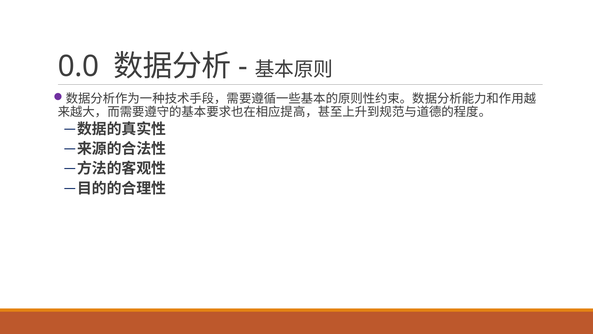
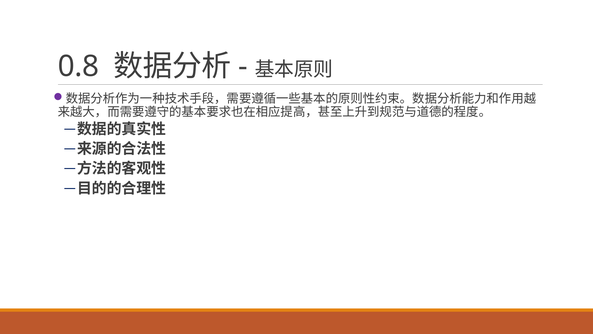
0.0: 0.0 -> 0.8
